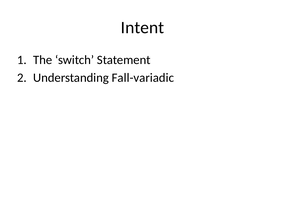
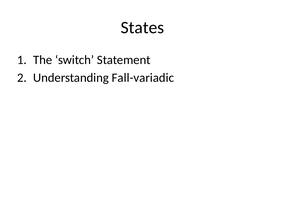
Intent: Intent -> States
